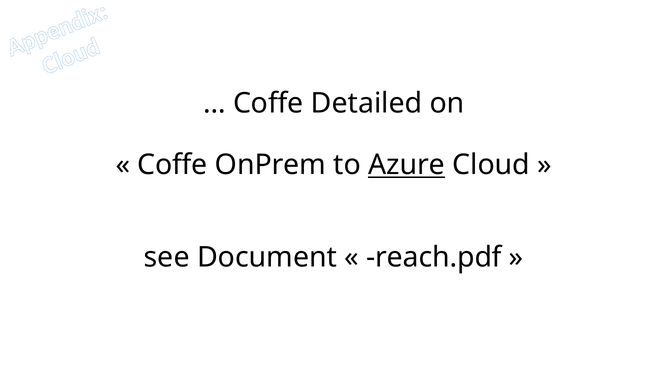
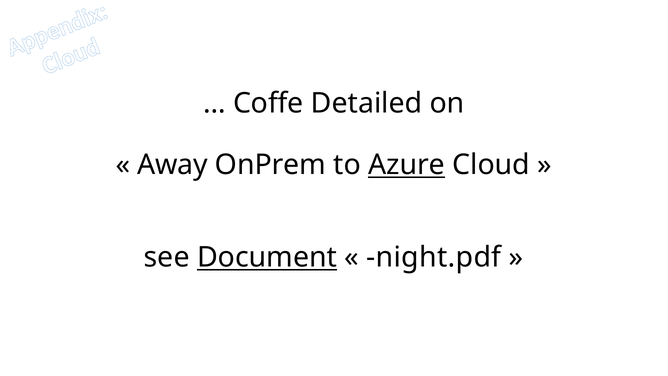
Coffe at (172, 165): Coffe -> Away
Document underline: none -> present
reach.pdf: reach.pdf -> night.pdf
